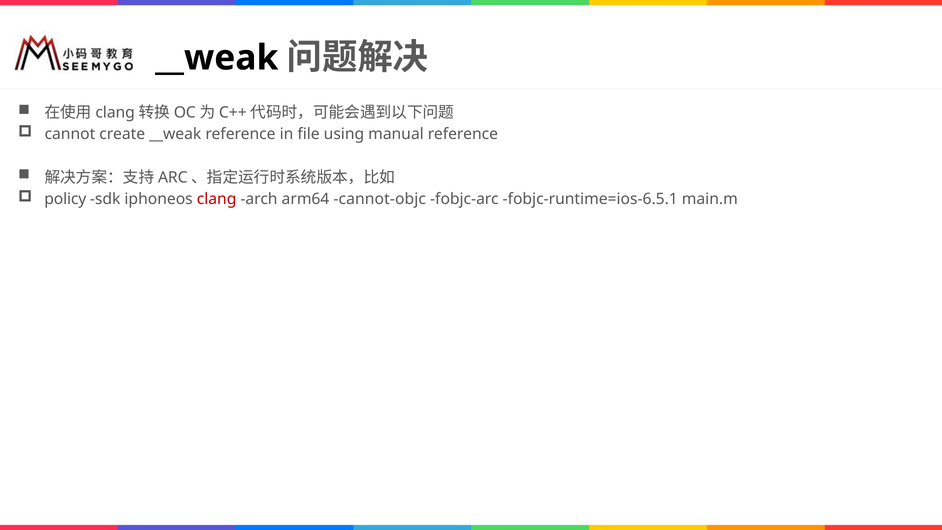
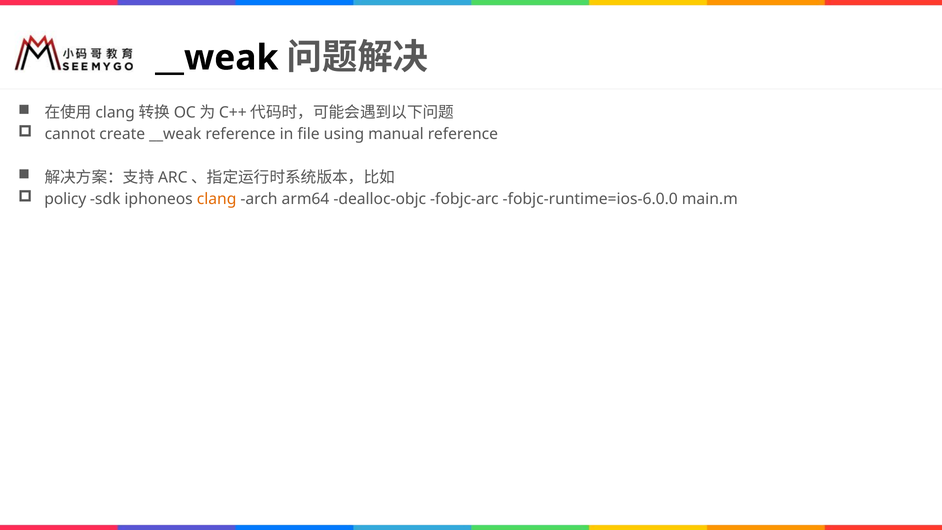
clang colour: red -> orange
cannot-objc: cannot-objc -> dealloc-objc
fobjc-runtime=ios-6.5.1: fobjc-runtime=ios-6.5.1 -> fobjc-runtime=ios-6.0.0
